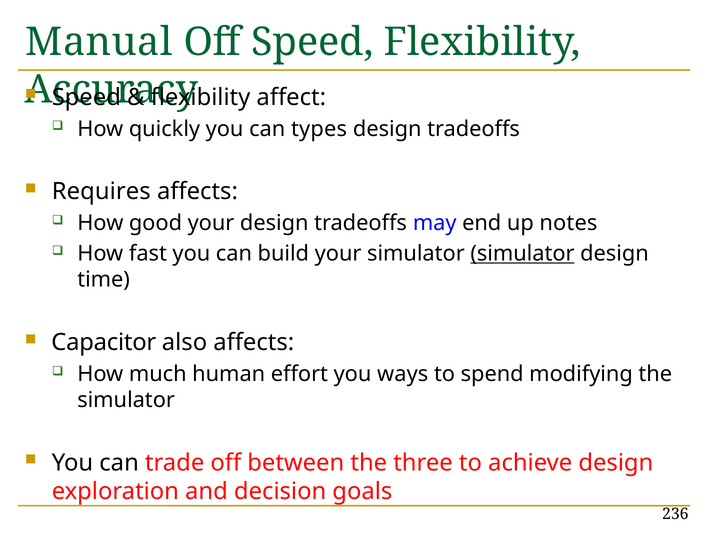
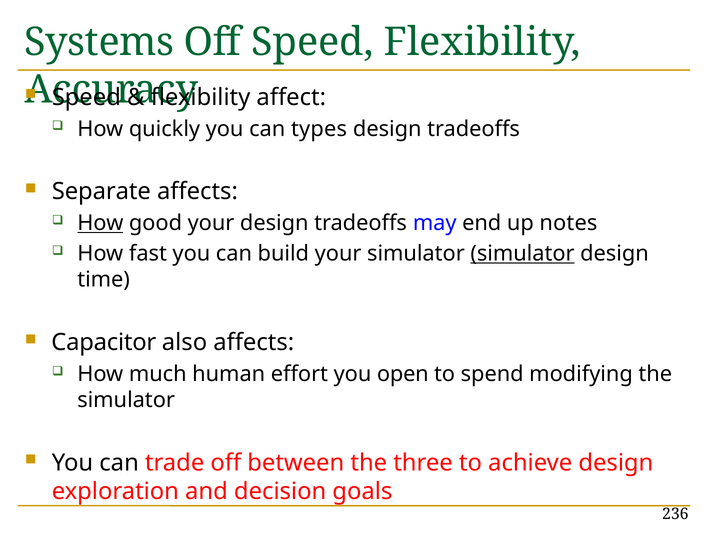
Manual: Manual -> Systems
Requires: Requires -> Separate
How at (100, 223) underline: none -> present
ways: ways -> open
